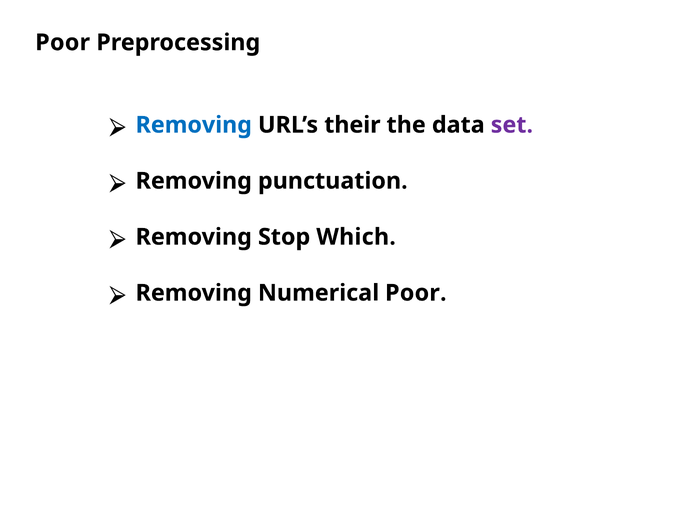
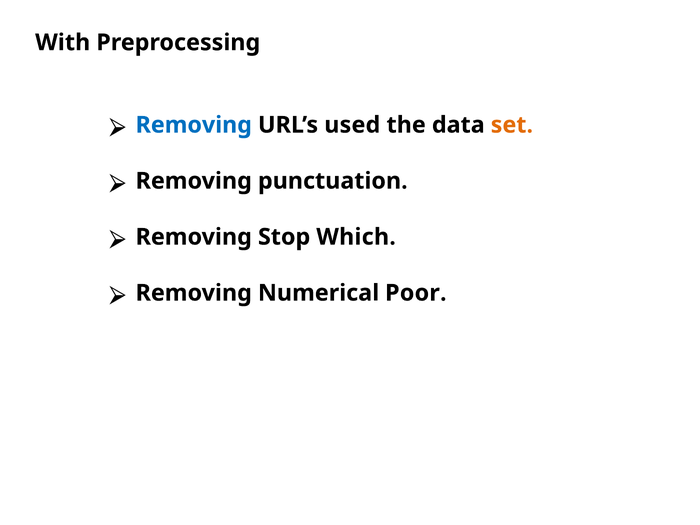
Poor at (63, 43): Poor -> With
their: their -> used
set colour: purple -> orange
